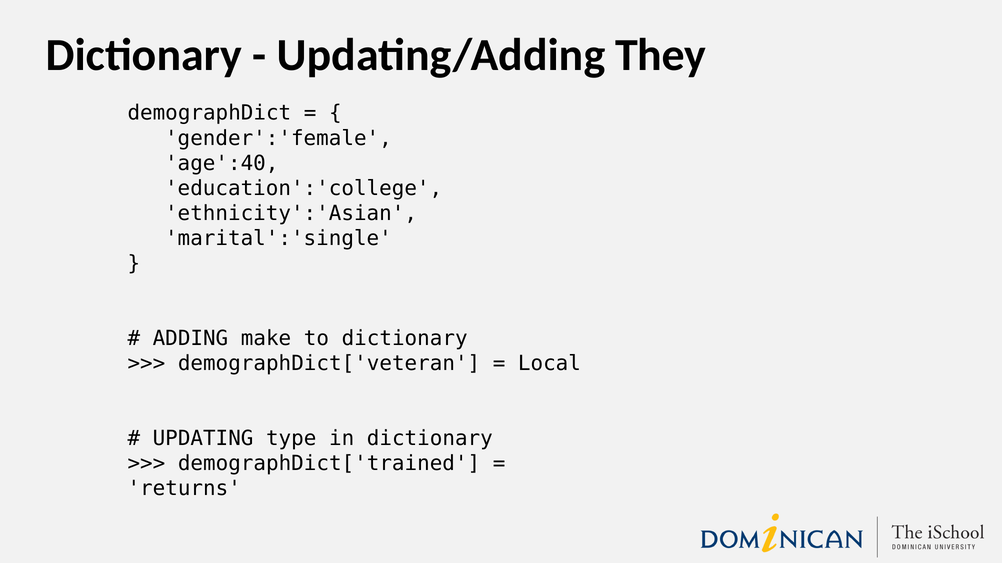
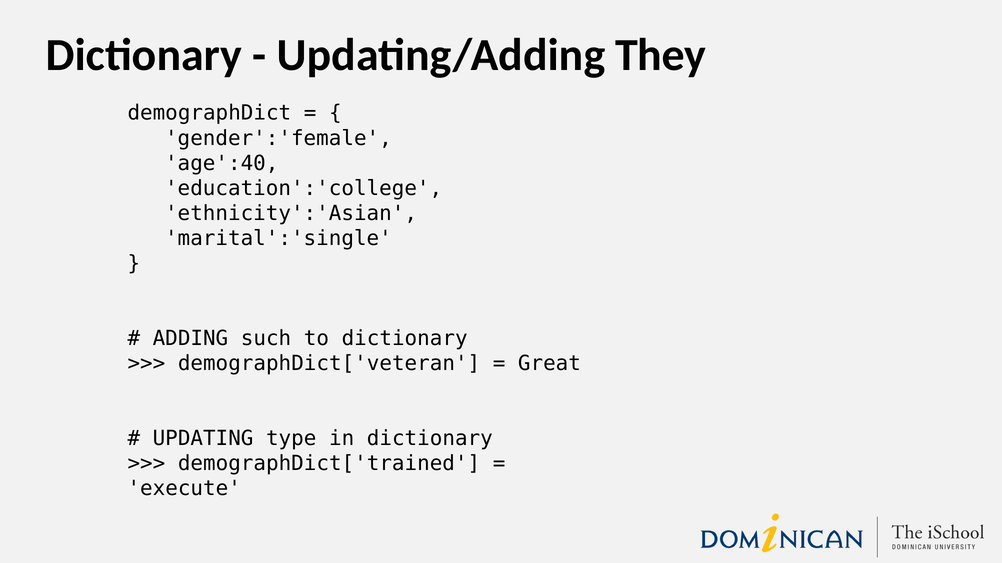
make: make -> such
Local: Local -> Great
returns: returns -> execute
